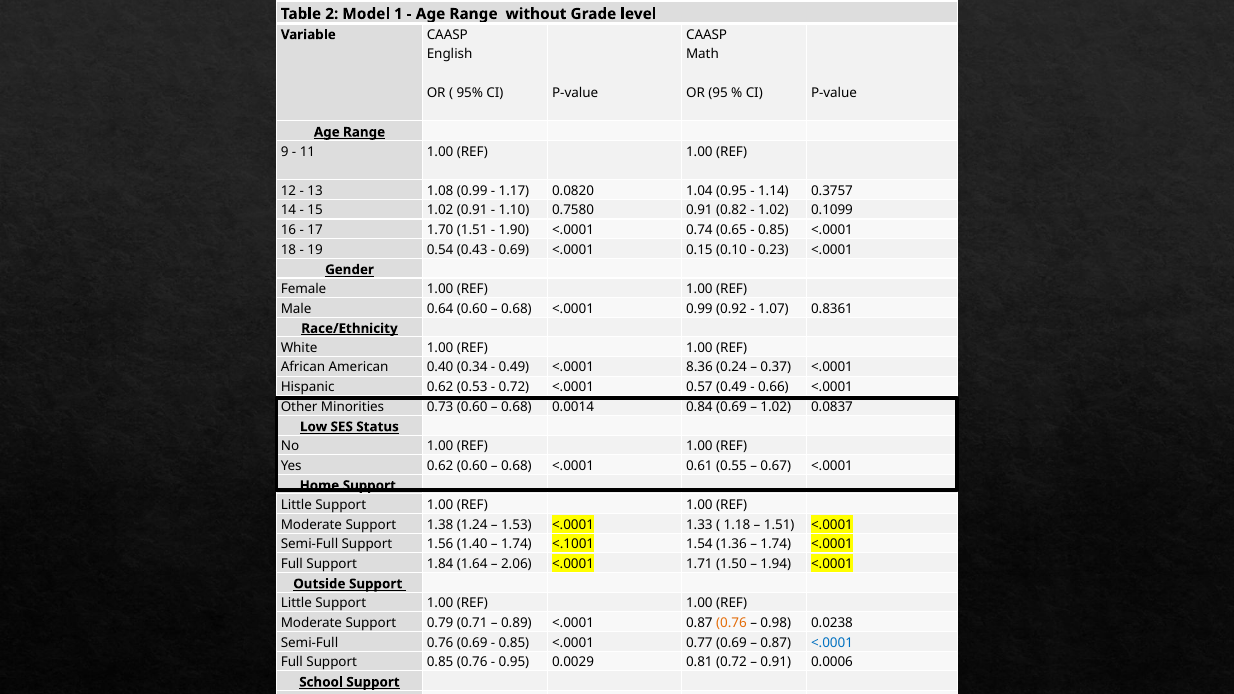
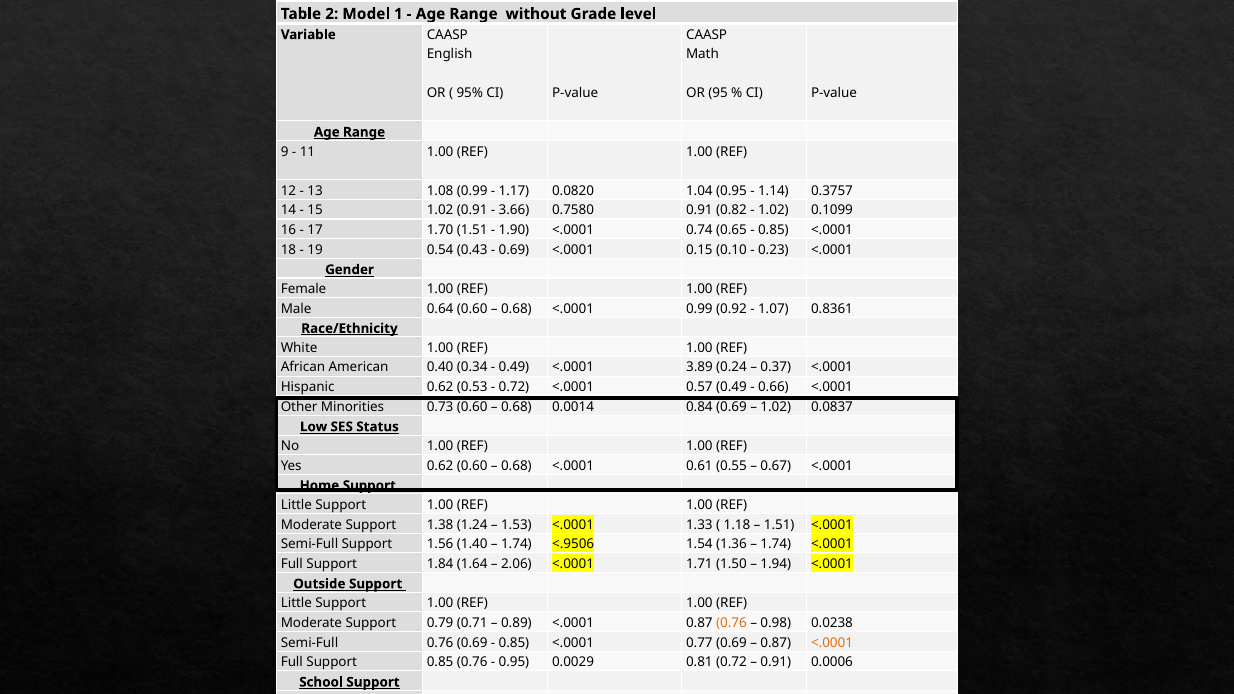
1.10 at (514, 210): 1.10 -> 3.66
8.36: 8.36 -> 3.89
<.1001: <.1001 -> <.9506
<.0001 at (832, 643) colour: blue -> orange
